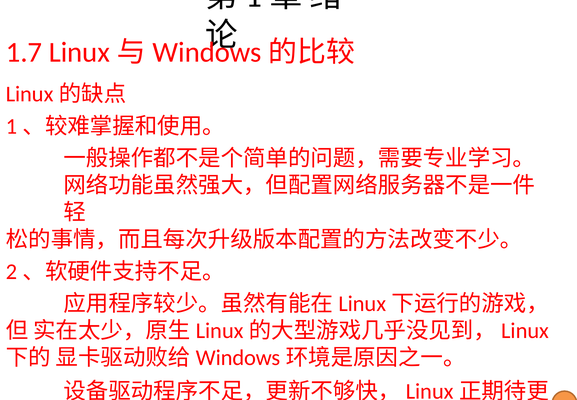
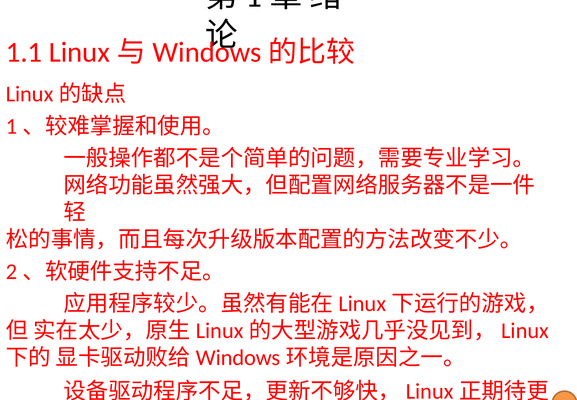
1.7: 1.7 -> 1.1
